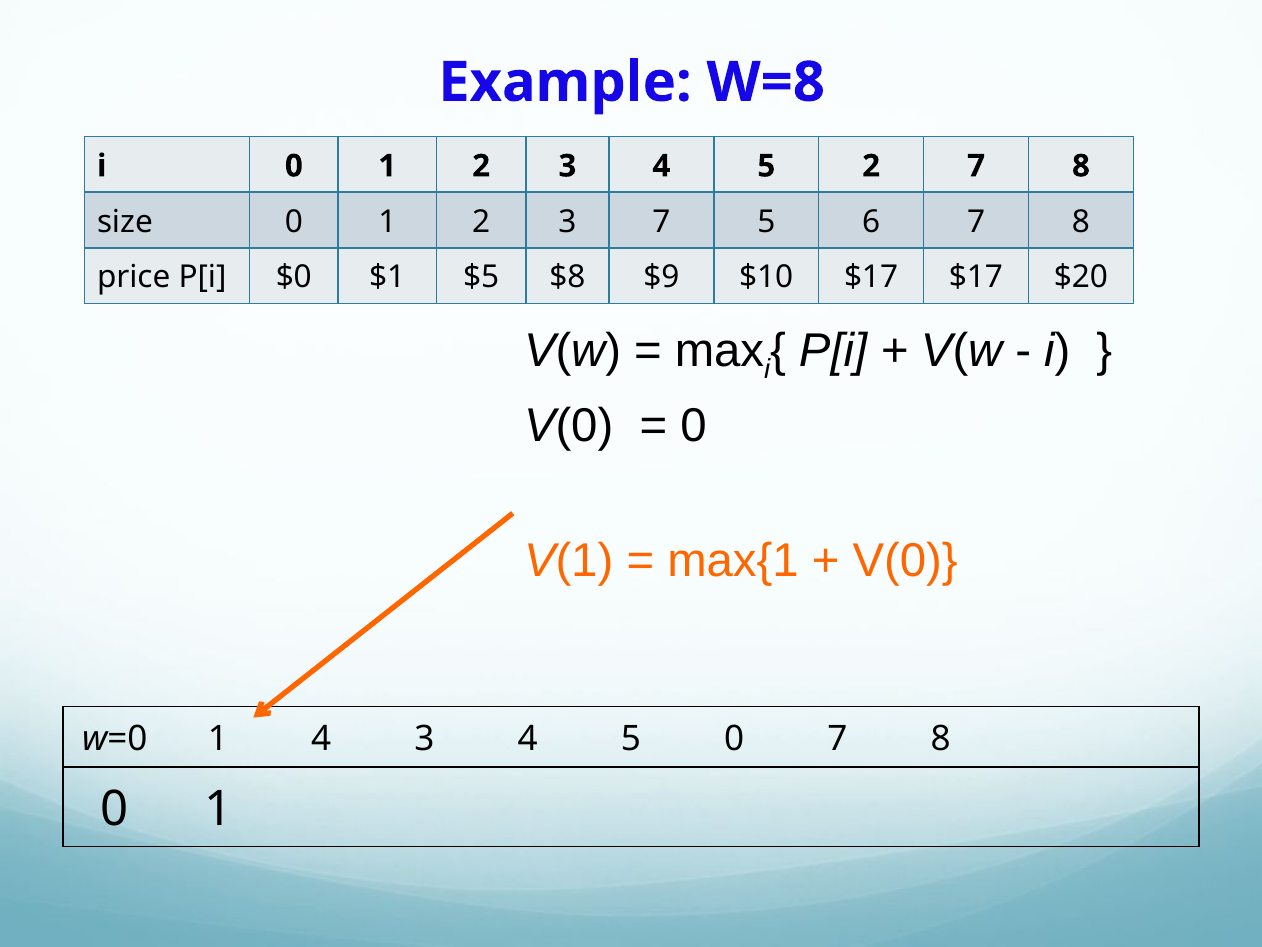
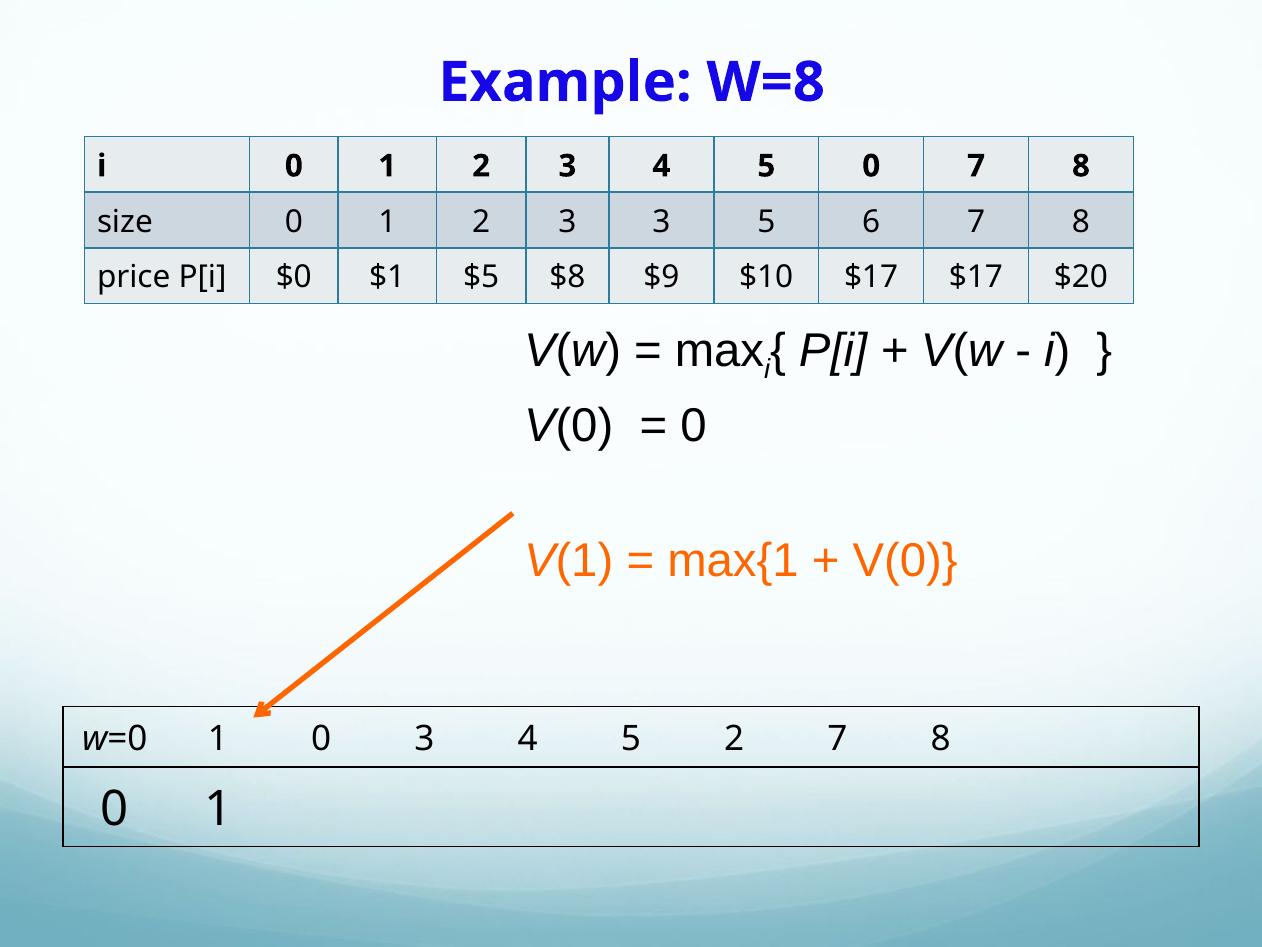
5 2: 2 -> 0
3 7: 7 -> 3
1 4: 4 -> 0
5 0: 0 -> 2
